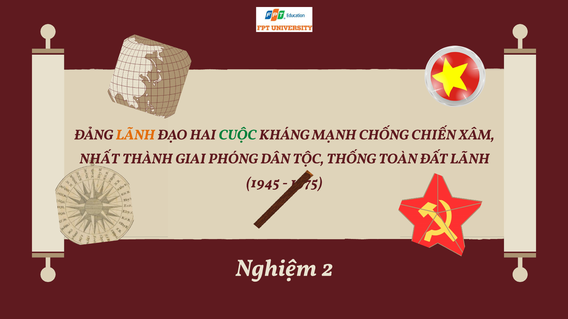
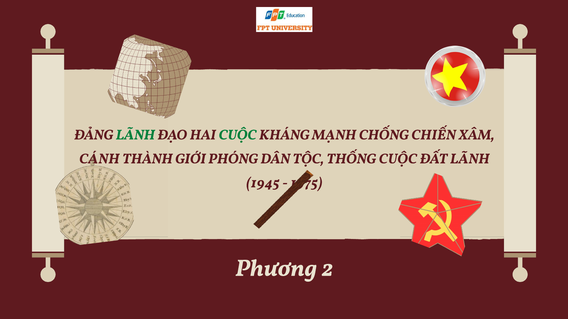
LÃNH at (135, 135) colour: orange -> green
NHẤT: NHẤT -> CÁNH
GIAI: GIAI -> GIỚI
TOÀN at (398, 159): TOÀN -> CUỘC
Nghiệm: Nghiệm -> Phương
